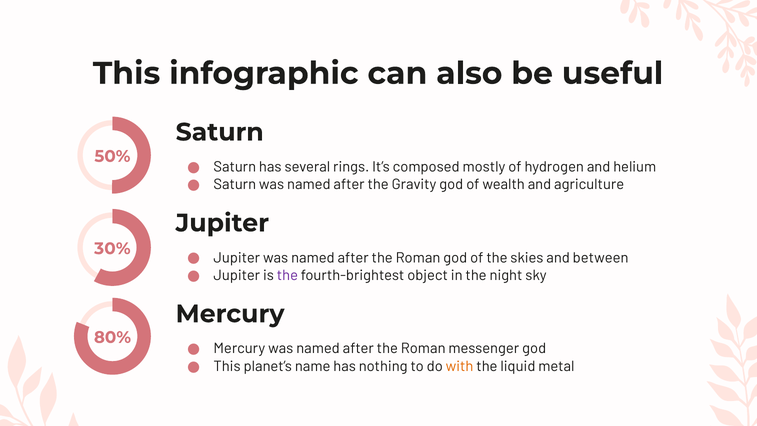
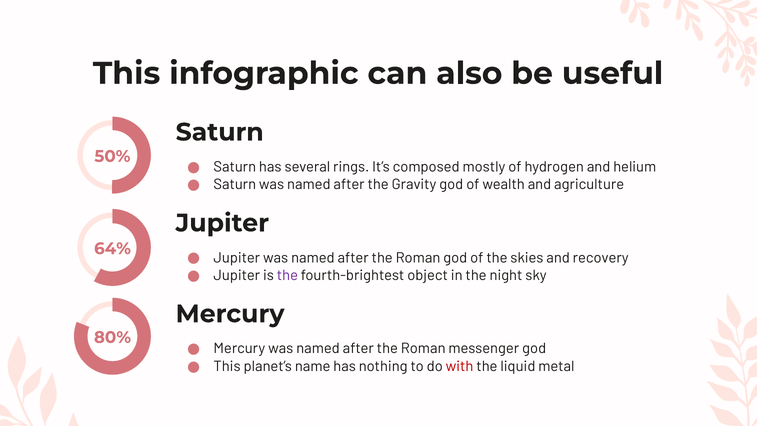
30%: 30% -> 64%
between: between -> recovery
with colour: orange -> red
